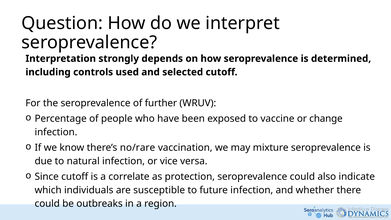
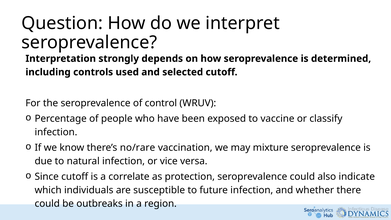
further: further -> control
change: change -> classify
